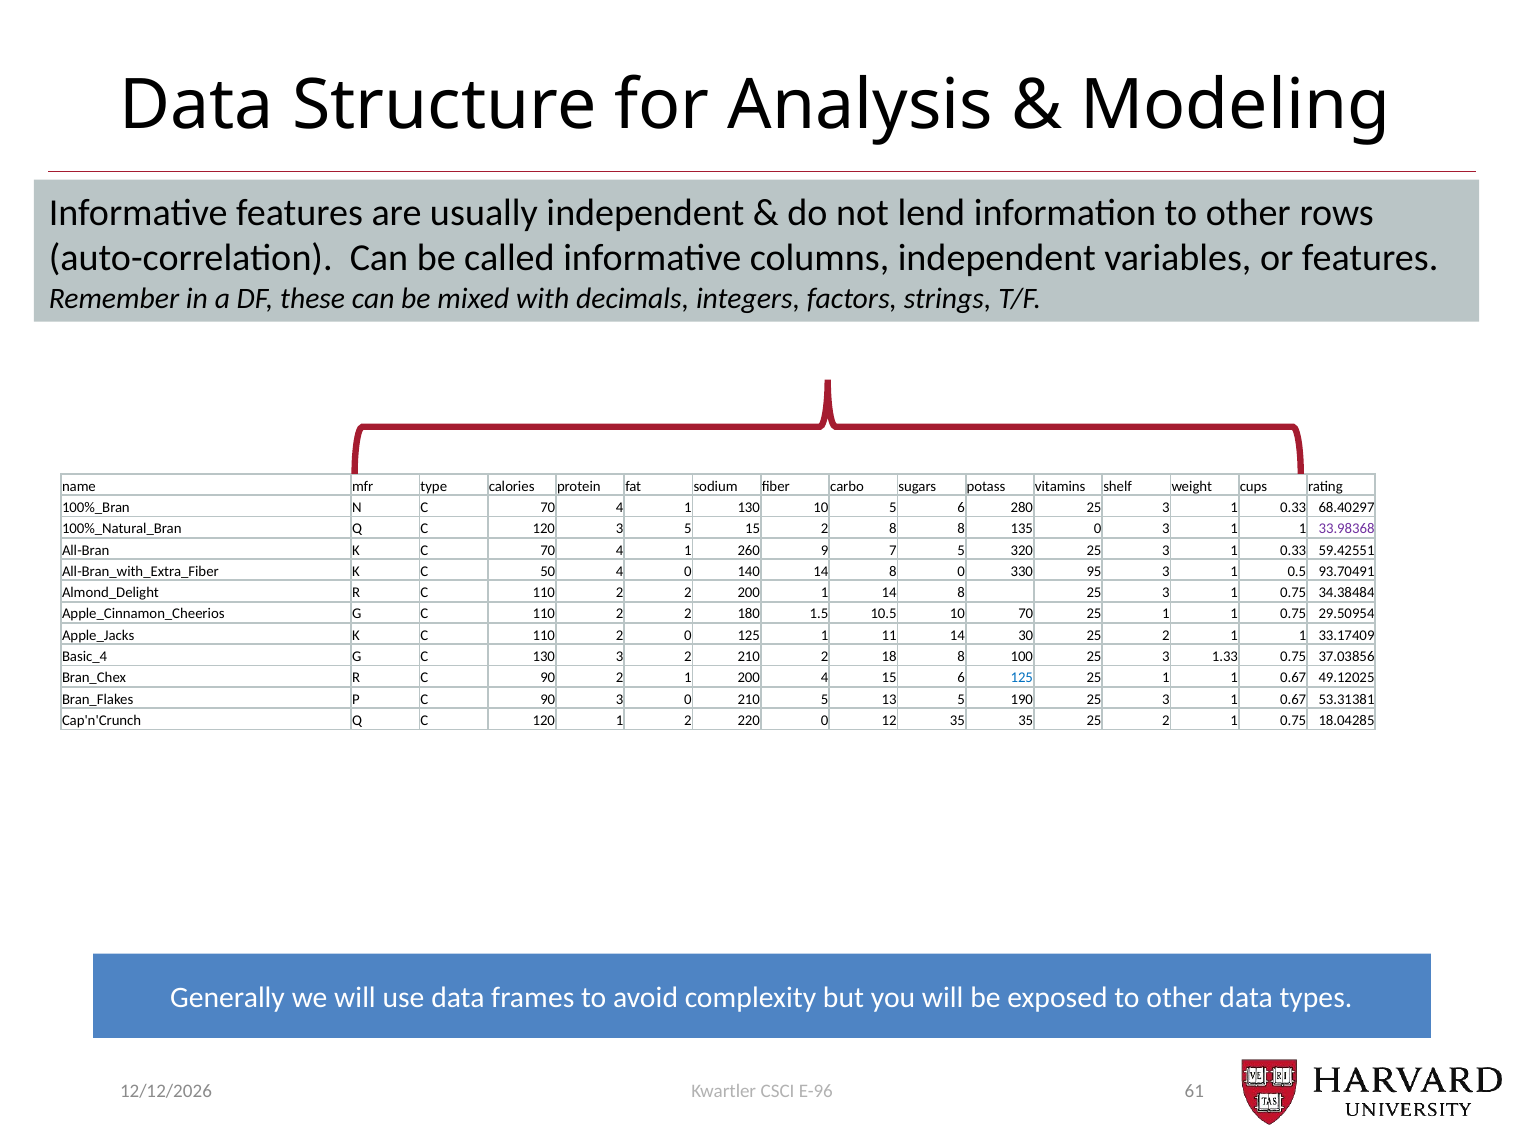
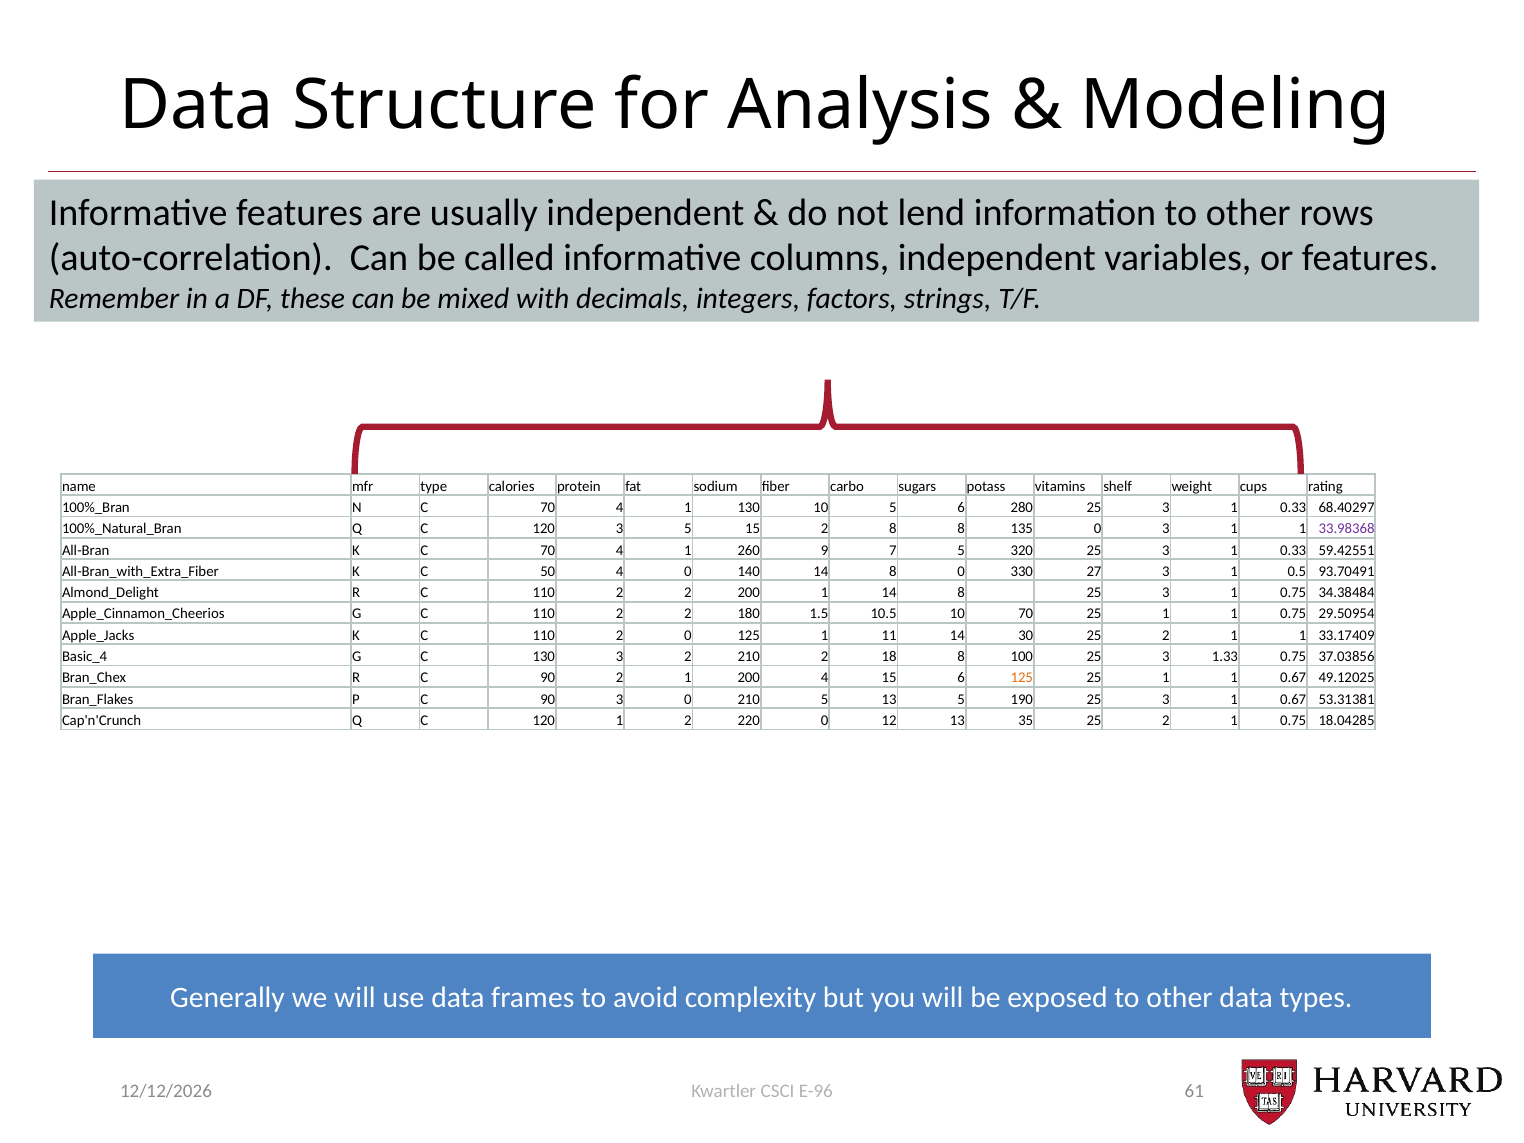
95: 95 -> 27
125 at (1022, 678) colour: blue -> orange
12 35: 35 -> 13
